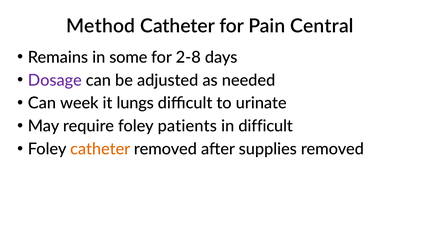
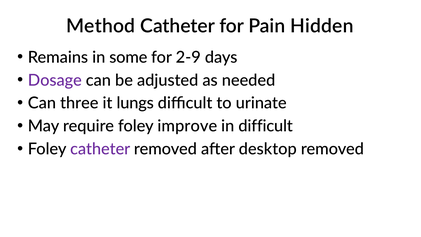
Central: Central -> Hidden
2-8: 2-8 -> 2-9
week: week -> three
patients: patients -> improve
catheter at (100, 149) colour: orange -> purple
supplies: supplies -> desktop
